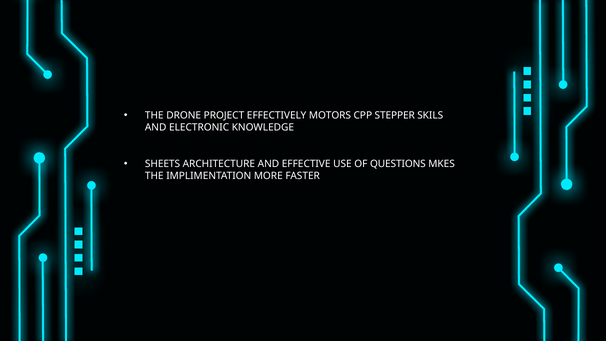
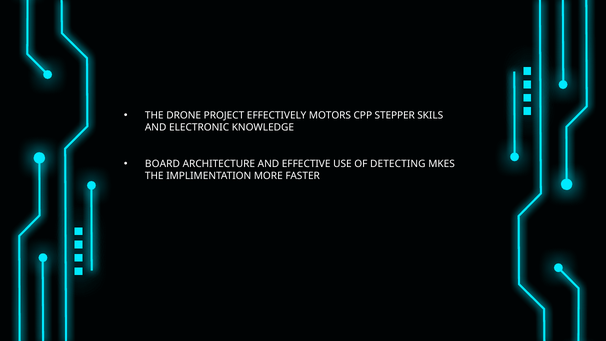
SHEETS: SHEETS -> BOARD
QUESTIONS: QUESTIONS -> DETECTING
